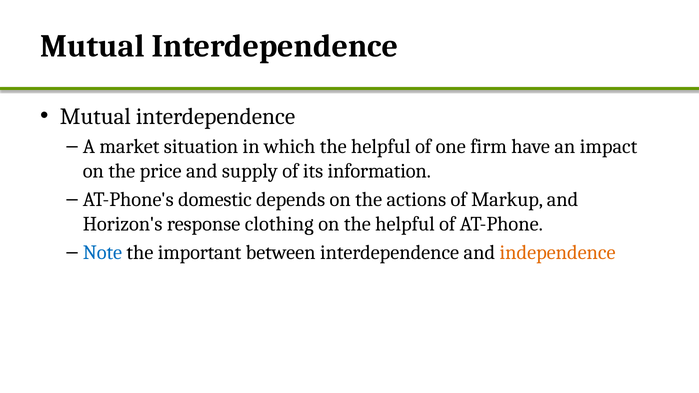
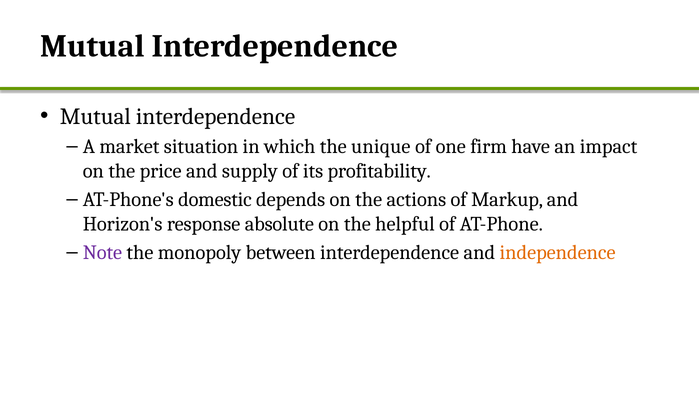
which the helpful: helpful -> unique
information: information -> profitability
clothing: clothing -> absolute
Note colour: blue -> purple
important: important -> monopoly
